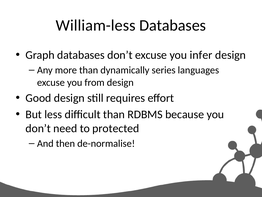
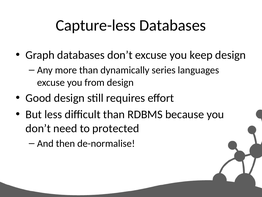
William-less: William-less -> Capture-less
infer: infer -> keep
